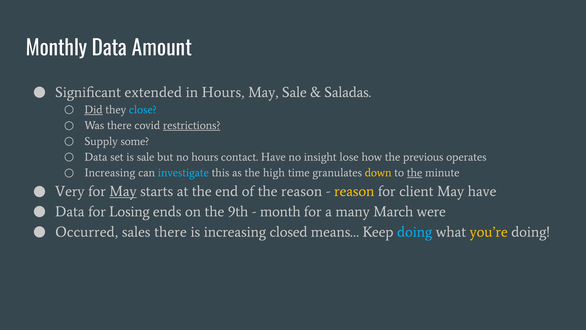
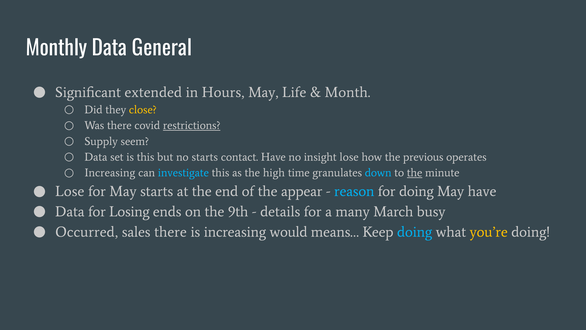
Amount: Amount -> General
May Sale: Sale -> Life
Saladas: Saladas -> Month
Did underline: present -> none
close colour: light blue -> yellow
some: some -> seem
is sale: sale -> this
no hours: hours -> starts
down colour: yellow -> light blue
Very at (70, 191): Very -> Lose
May at (123, 191) underline: present -> none
the reason: reason -> appear
reason at (354, 191) colour: yellow -> light blue
for client: client -> doing
month: month -> details
were: were -> busy
closed: closed -> would
